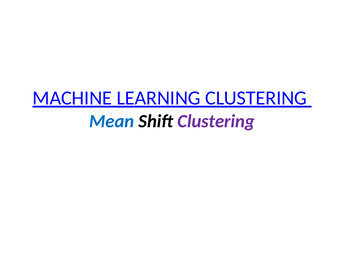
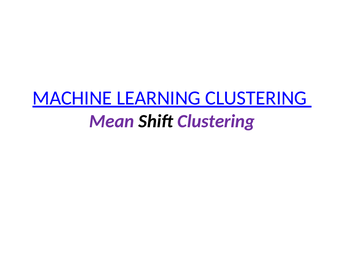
Mean colour: blue -> purple
